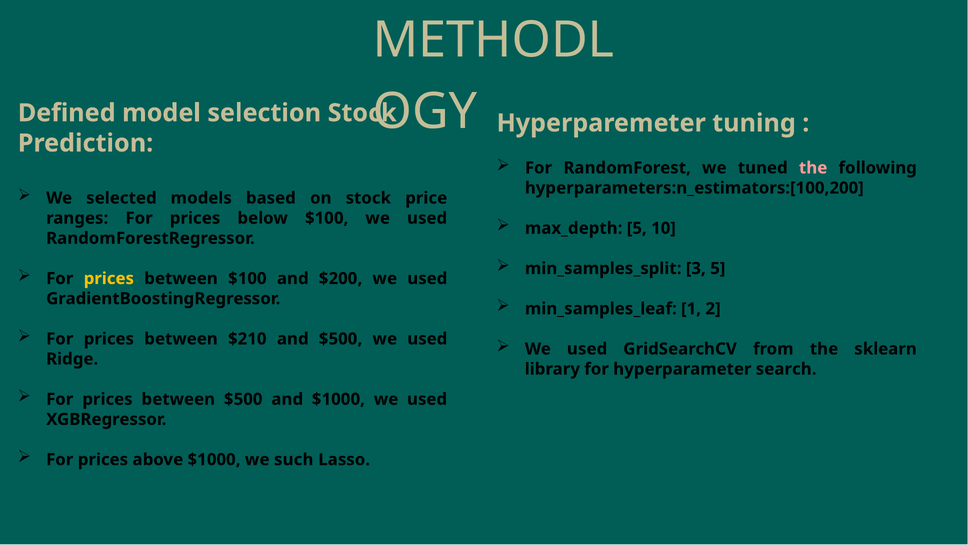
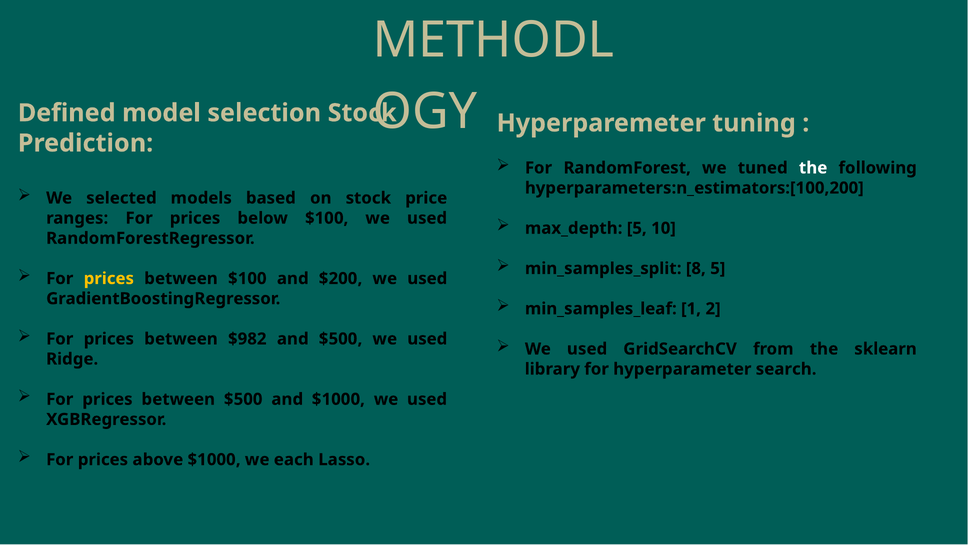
the at (813, 168) colour: pink -> white
3: 3 -> 8
$210: $210 -> $982
such: such -> each
